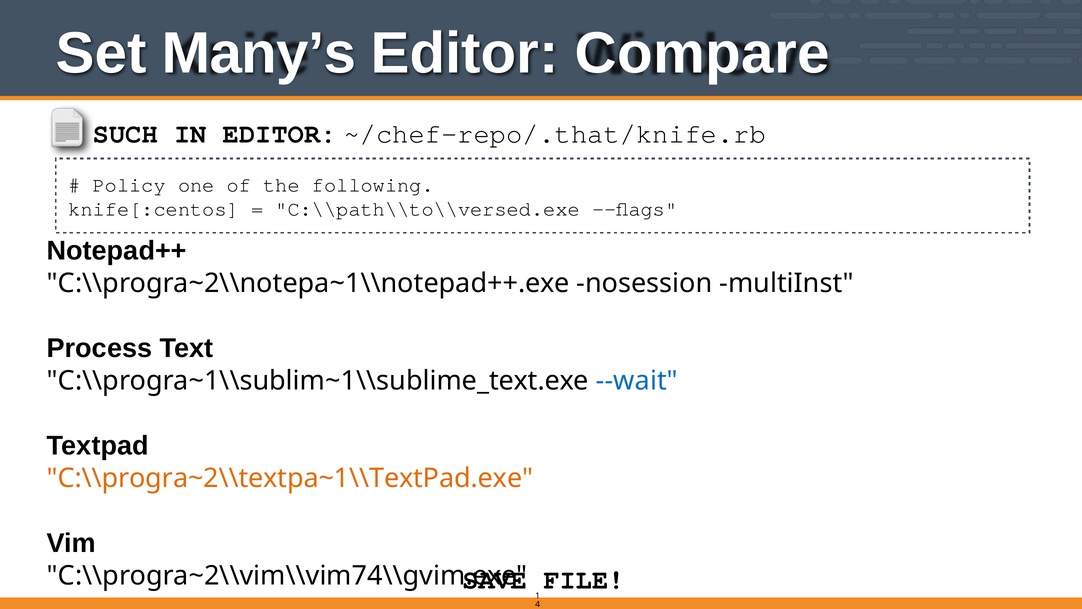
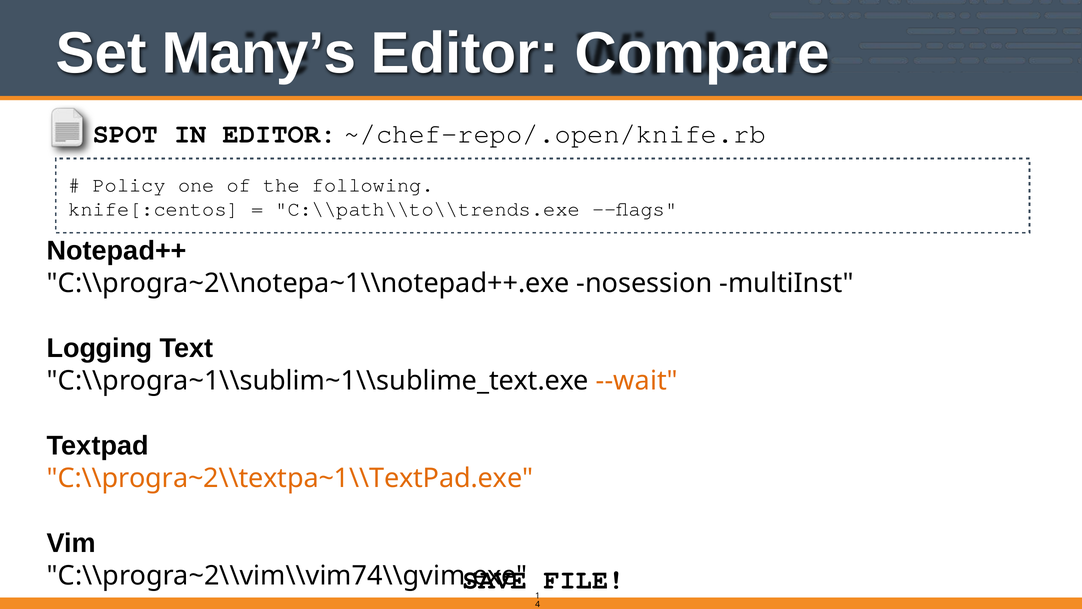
~/chef-repo/.that/knife.rb: ~/chef-repo/.that/knife.rb -> ~/chef-repo/.open/knife.rb
SUCH: SUCH -> SPOT
C:\\path\\to\\versed.exe: C:\\path\\to\\versed.exe -> C:\\path\\to\\trends.exe
Process: Process -> Logging
--wait colour: blue -> orange
